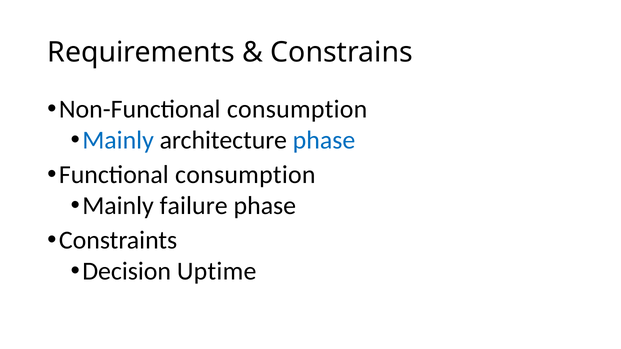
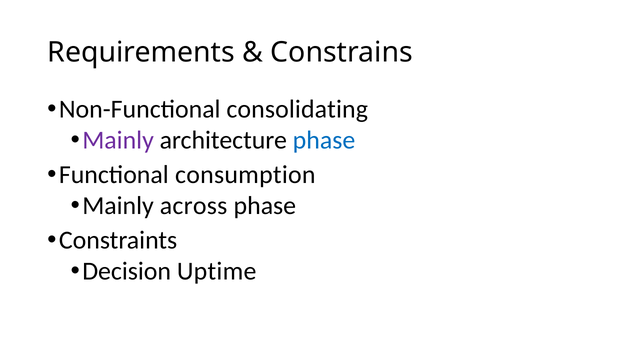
Non-Functional consumption: consumption -> consolidating
Mainly at (118, 140) colour: blue -> purple
failure: failure -> across
